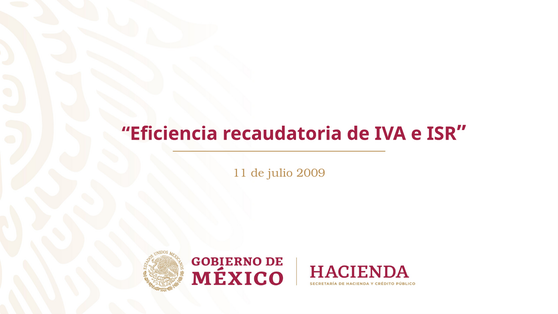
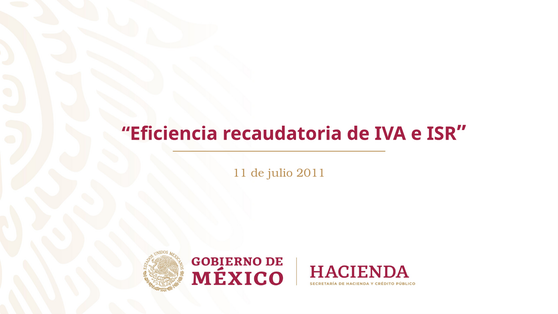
2009: 2009 -> 2011
